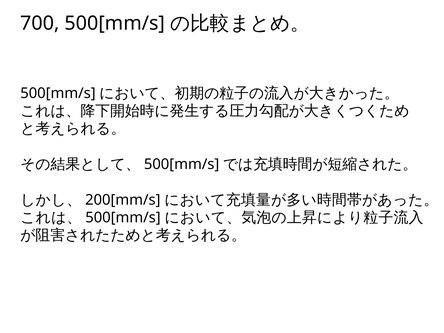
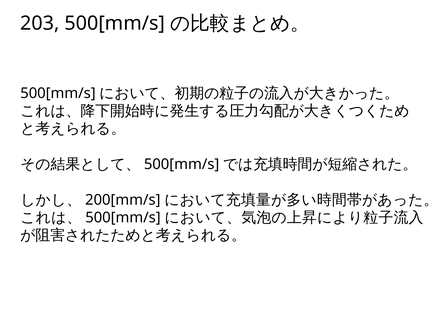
700: 700 -> 203
